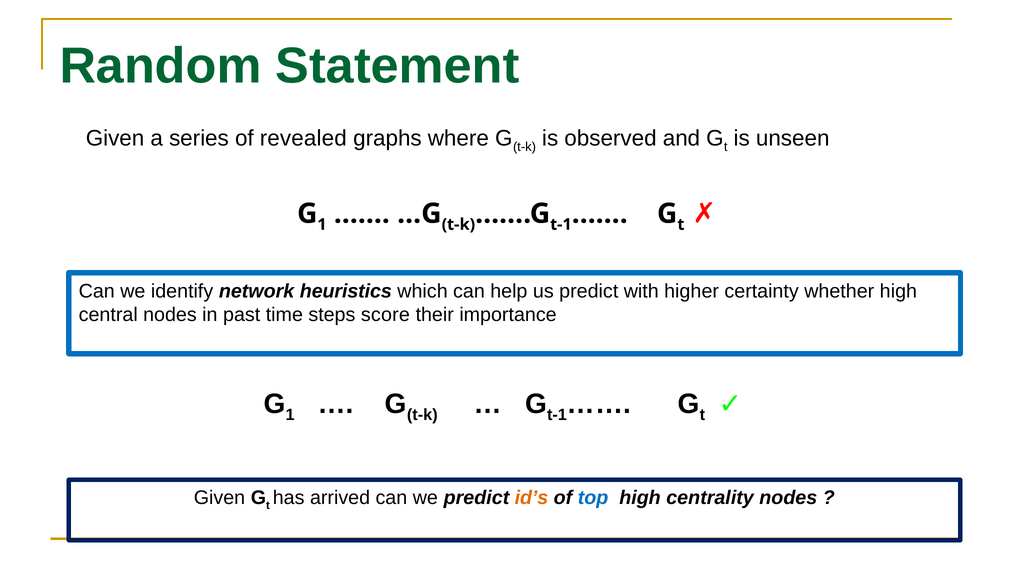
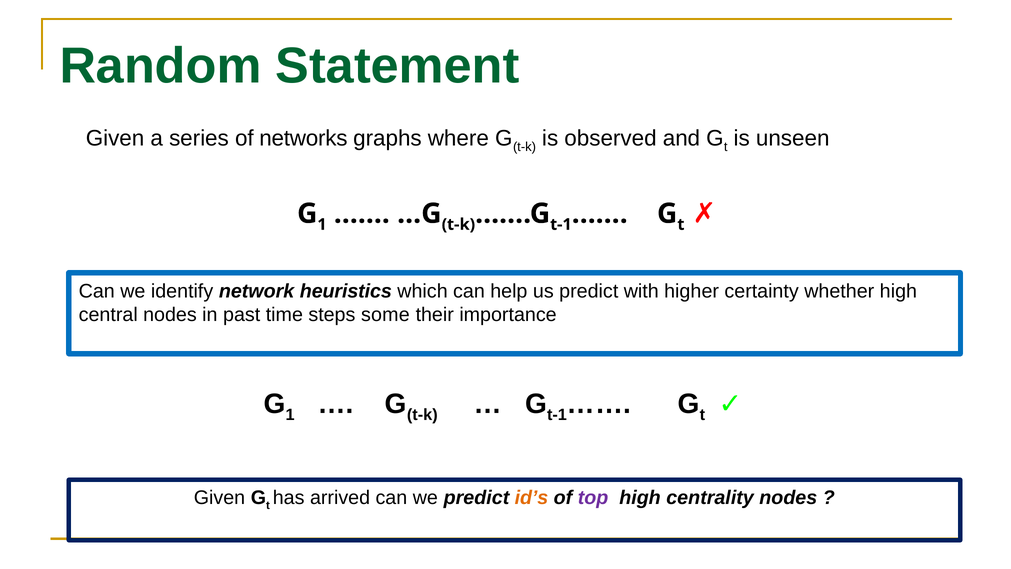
revealed: revealed -> networks
score: score -> some
top colour: blue -> purple
